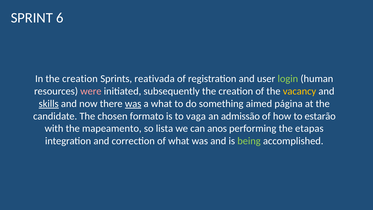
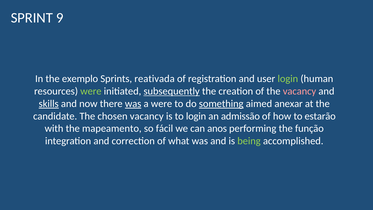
6: 6 -> 9
In the creation: creation -> exemplo
were at (91, 91) colour: pink -> light green
subsequently underline: none -> present
vacancy at (300, 91) colour: yellow -> pink
a what: what -> were
something underline: none -> present
página: página -> anexar
chosen formato: formato -> vacancy
to vaga: vaga -> login
lista: lista -> fácil
etapas: etapas -> função
